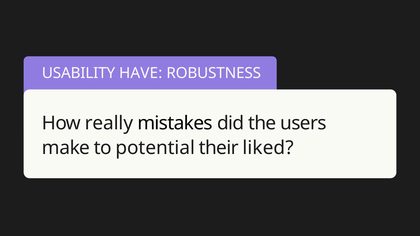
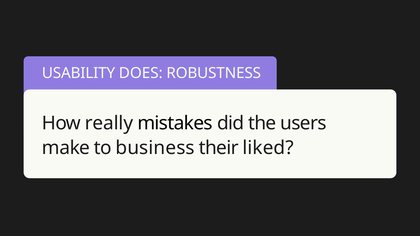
HAVE: HAVE -> DOES
potential: potential -> business
